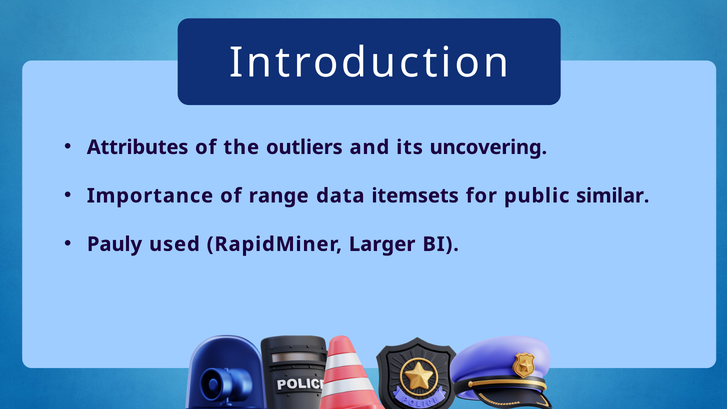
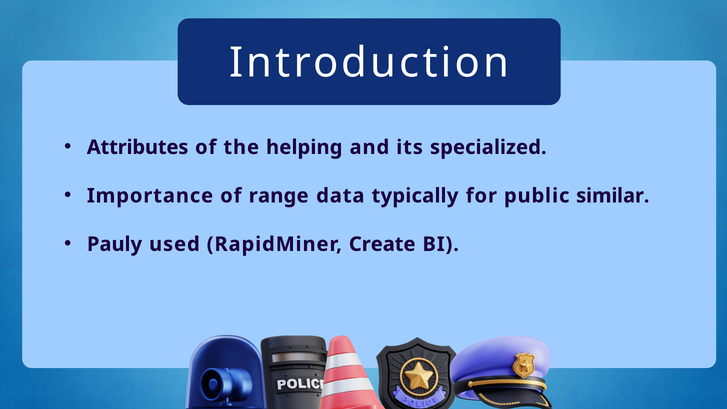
outliers: outliers -> helping
uncovering: uncovering -> specialized
itemsets: itemsets -> typically
Larger: Larger -> Create
